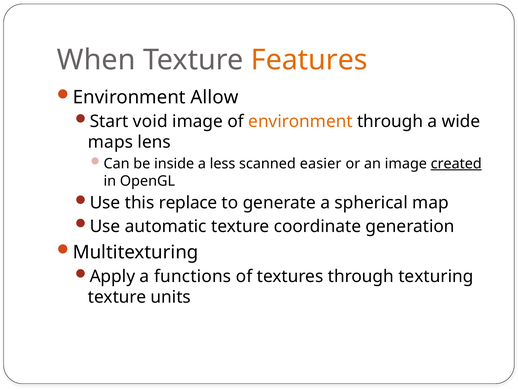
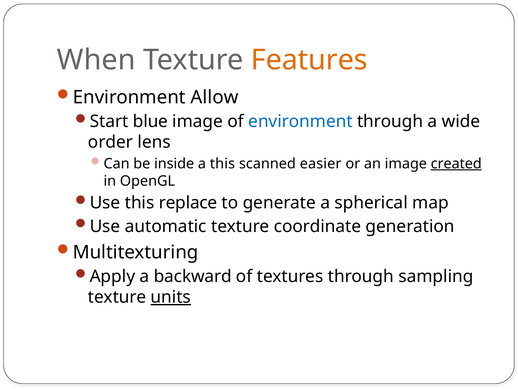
void: void -> blue
environment at (300, 121) colour: orange -> blue
maps: maps -> order
a less: less -> this
functions: functions -> backward
texturing: texturing -> sampling
units underline: none -> present
